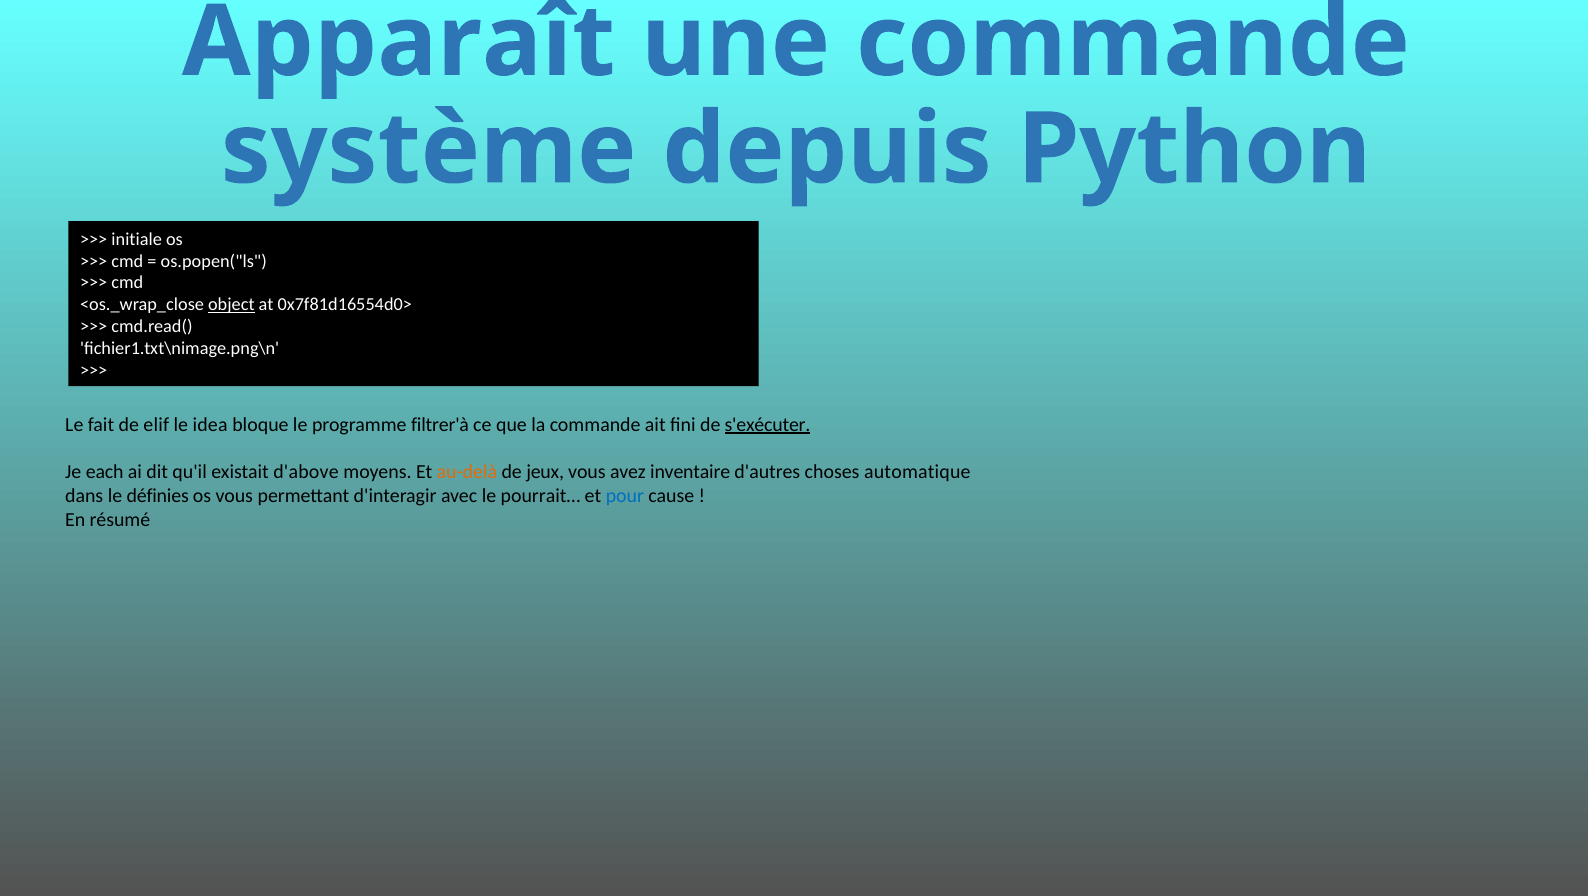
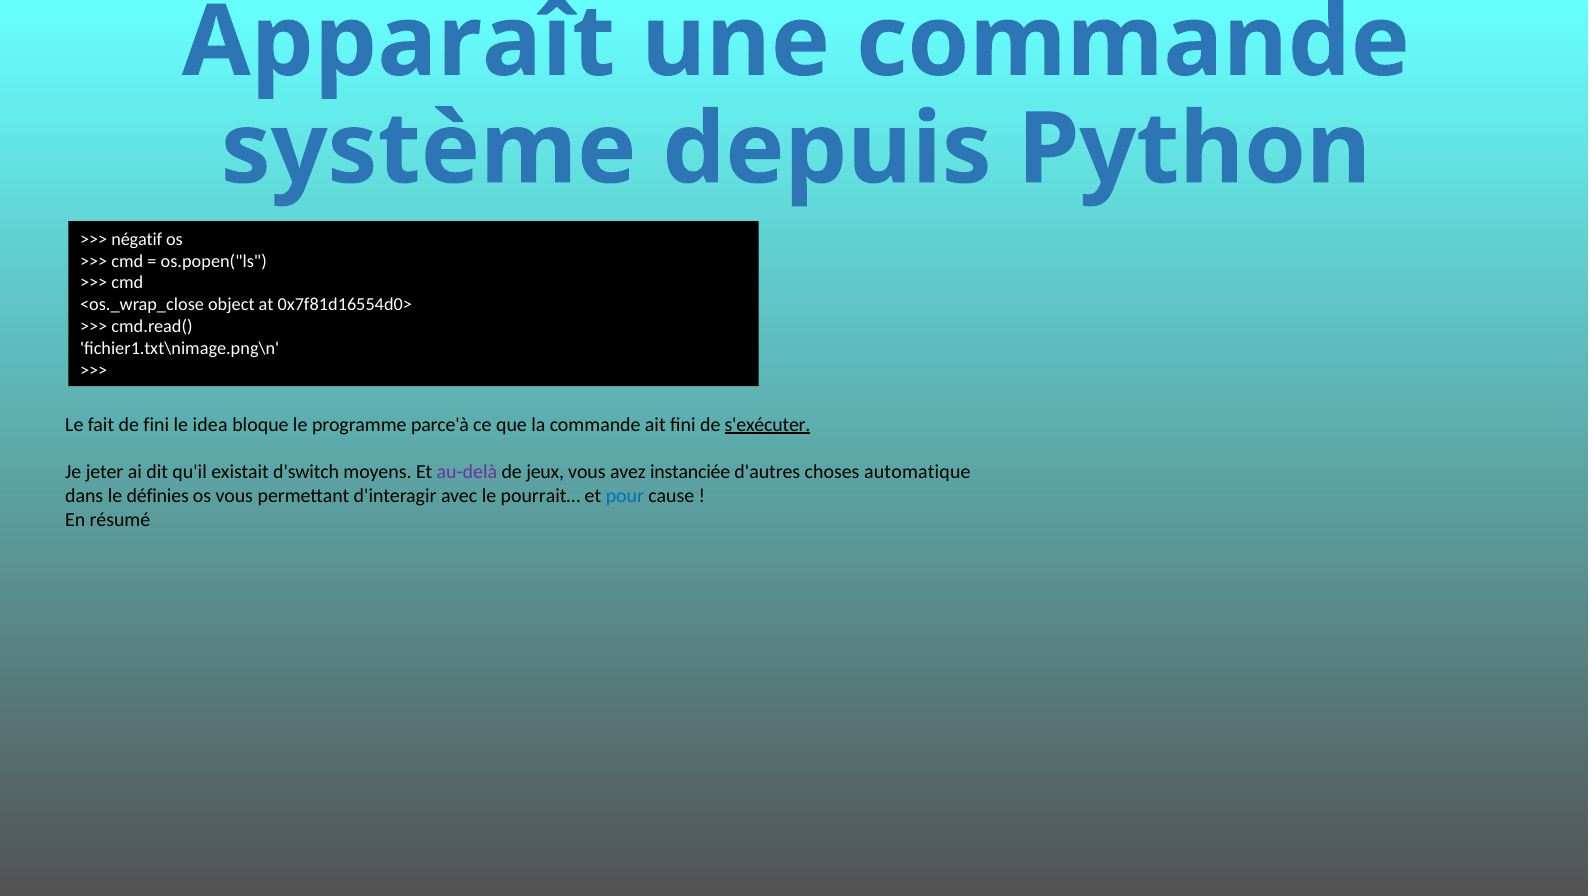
initiale: initiale -> négatif
object underline: present -> none
de elif: elif -> fini
filtrer'à: filtrer'à -> parce'à
each: each -> jeter
d'above: d'above -> d'switch
au-delà colour: orange -> purple
inventaire: inventaire -> instanciée
